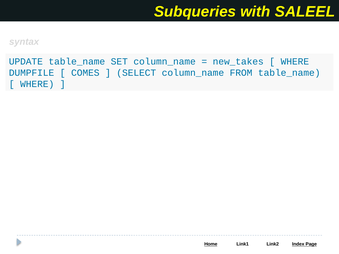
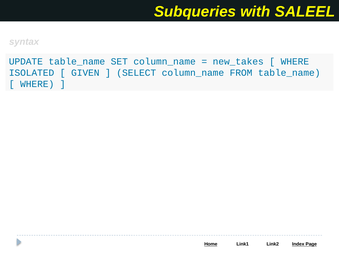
DUMPFILE: DUMPFILE -> ISOLATED
COMES: COMES -> GIVEN
